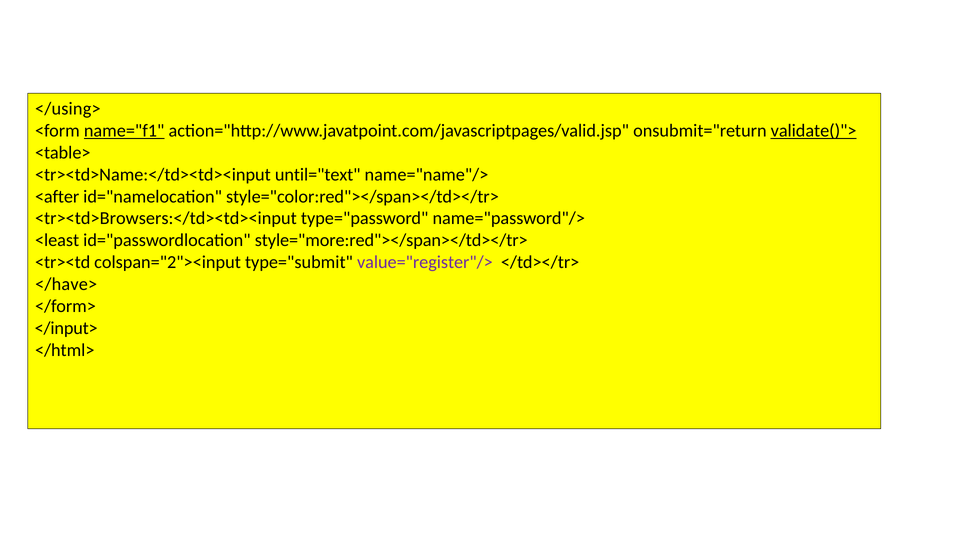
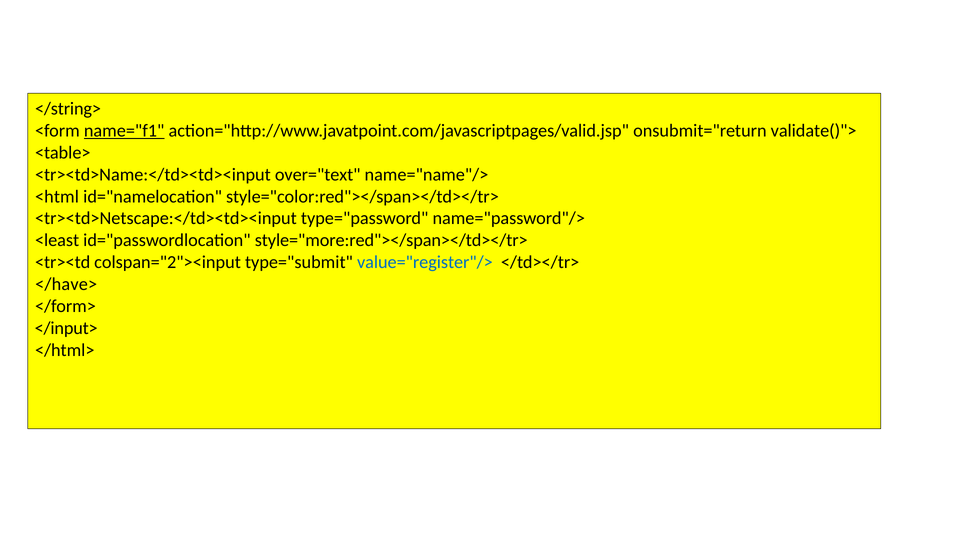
</using>: </using> -> </string>
validate()"> underline: present -> none
until="text: until="text -> over="text
<after: <after -> <html
<tr><td>Browsers:</td><td><input: <tr><td>Browsers:</td><td><input -> <tr><td>Netscape:</td><td><input
value="register"/> colour: purple -> blue
